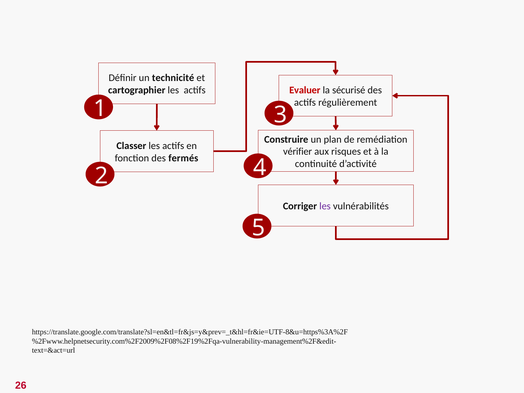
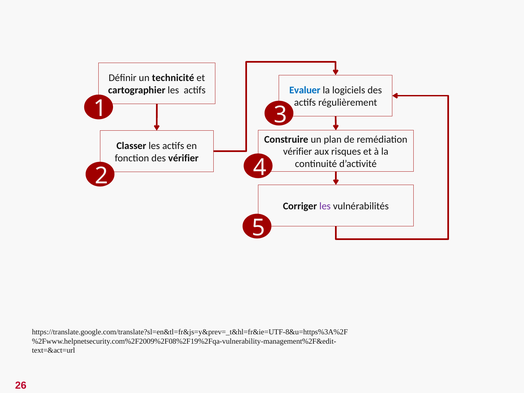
Evaluer colour: red -> blue
sécurisé: sécurisé -> logiciels
des fermés: fermés -> vérifier
